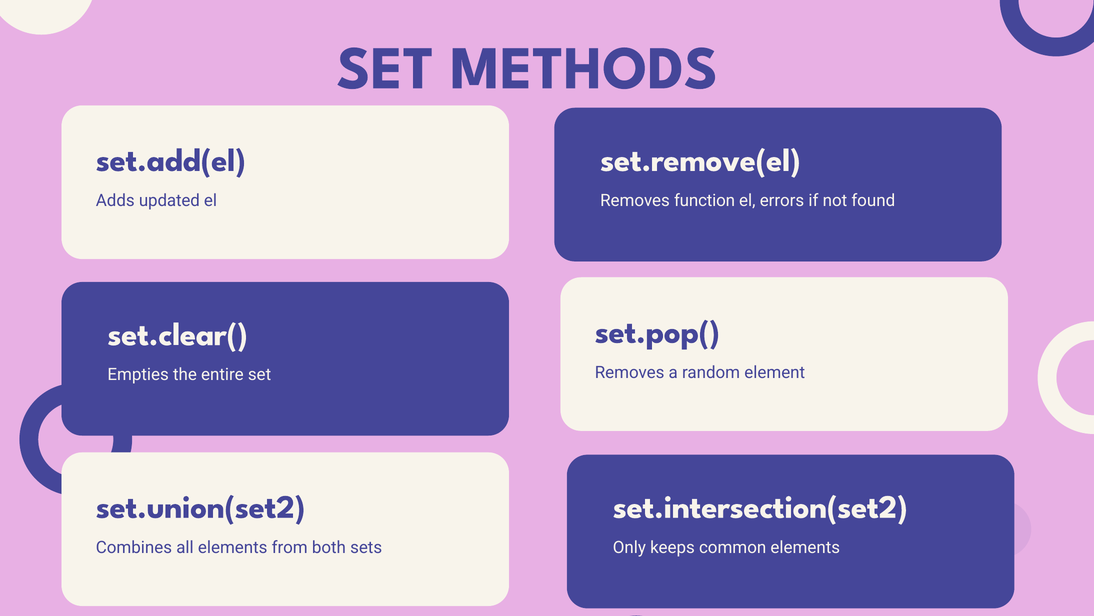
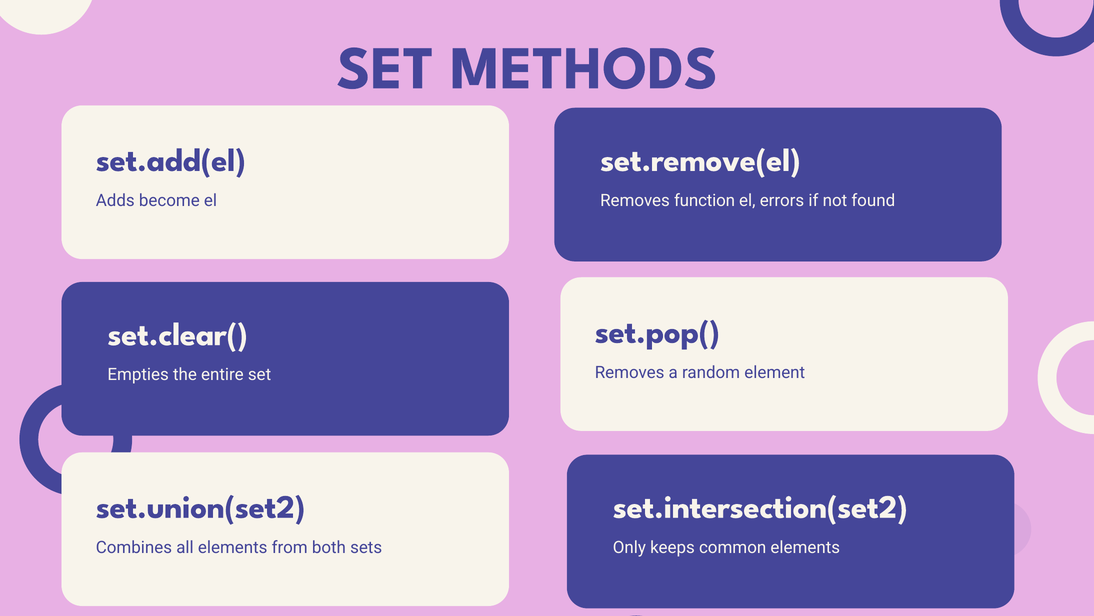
updated: updated -> become
